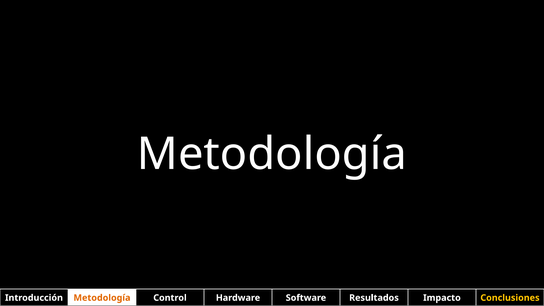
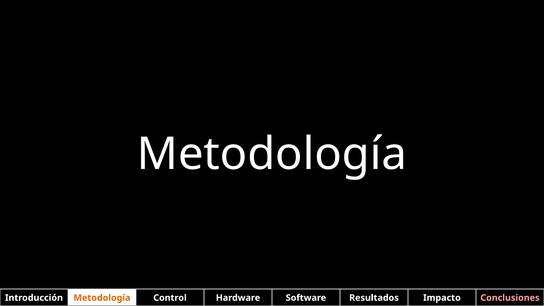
Conclusiones colour: yellow -> pink
